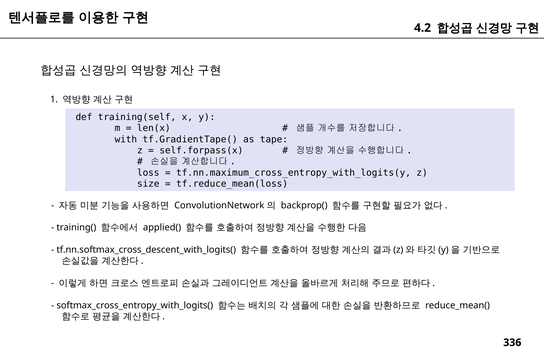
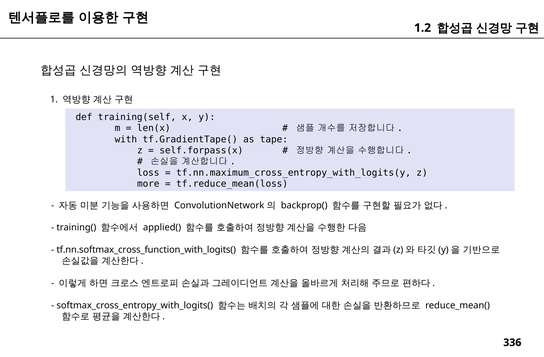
4.2: 4.2 -> 1.2
size: size -> more
tf.nn.softmax_cross_descent_with_logits(: tf.nn.softmax_cross_descent_with_logits( -> tf.nn.softmax_cross_function_with_logits(
